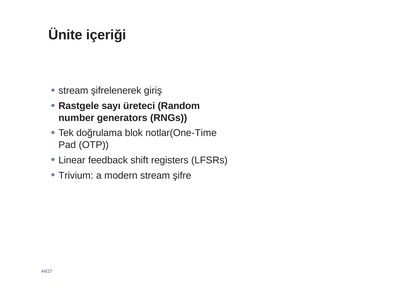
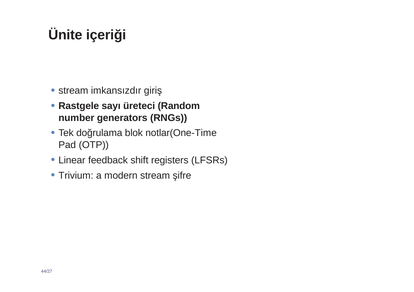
şifrelenerek: şifrelenerek -> imkansızdır
